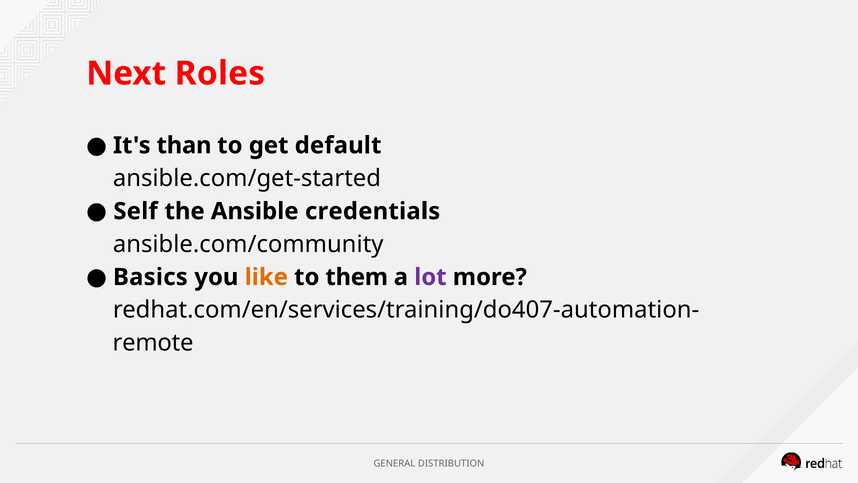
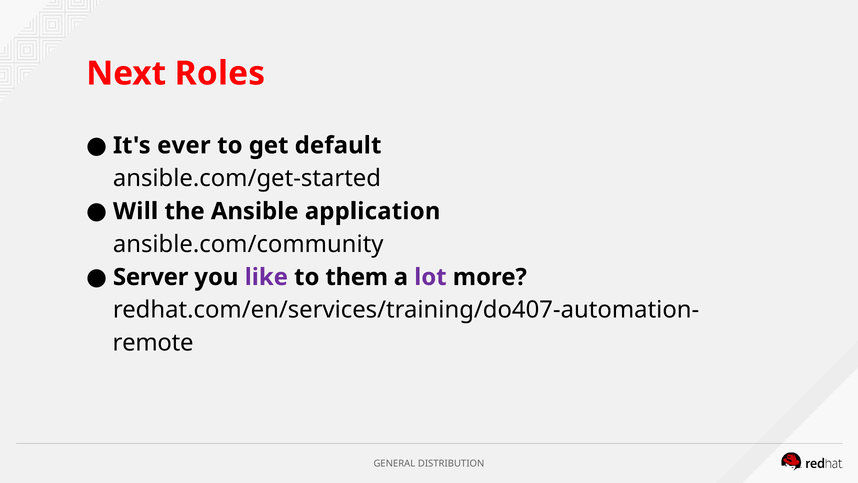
than: than -> ever
Self: Self -> Will
credentials: credentials -> application
Basics: Basics -> Server
like colour: orange -> purple
